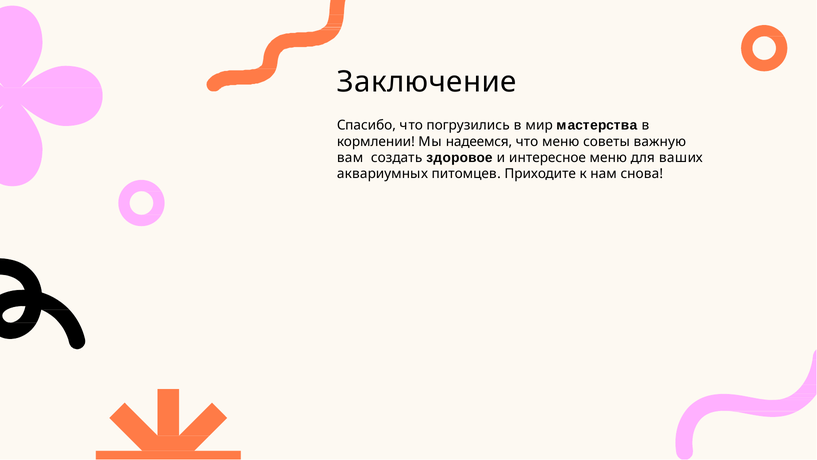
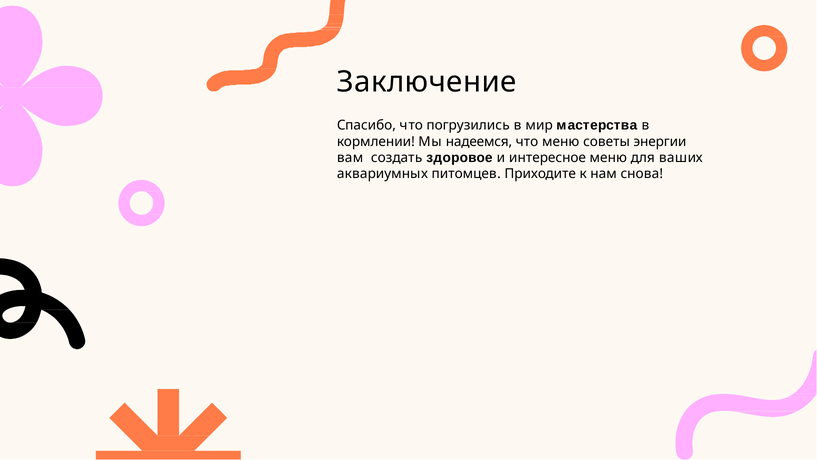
важную: важную -> энергии
